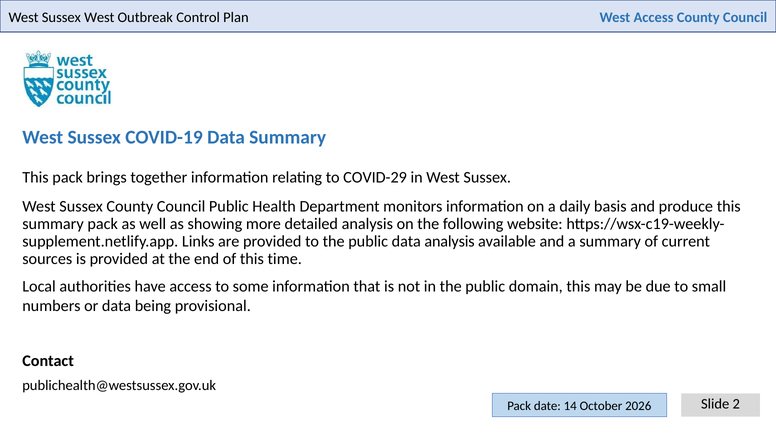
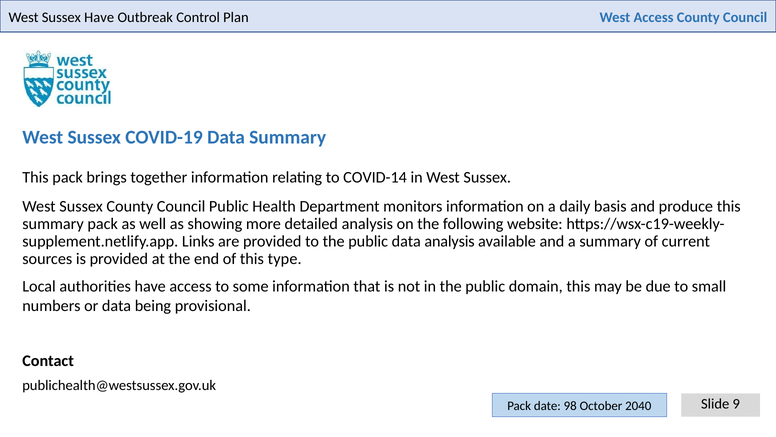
West at (99, 18): West -> Have
COVID-29: COVID-29 -> COVID-14
time: time -> type
2: 2 -> 9
14: 14 -> 98
2026: 2026 -> 2040
